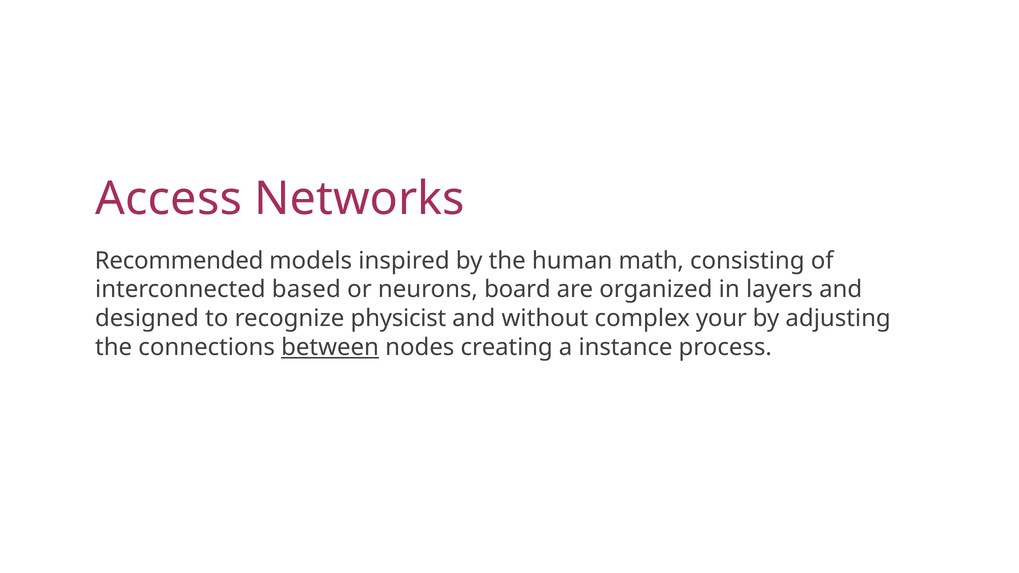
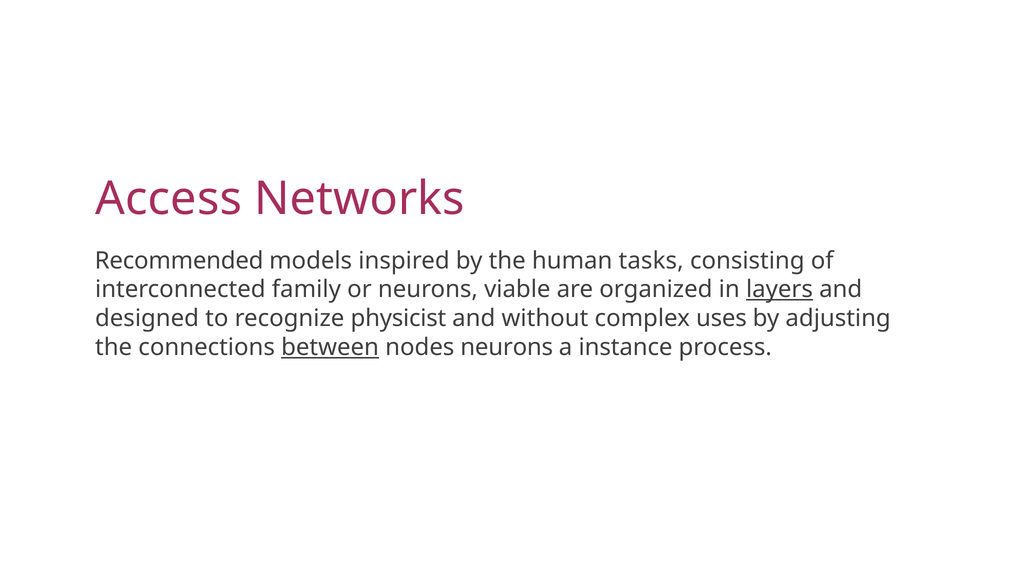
math: math -> tasks
based: based -> family
board: board -> viable
layers underline: none -> present
your: your -> uses
nodes creating: creating -> neurons
